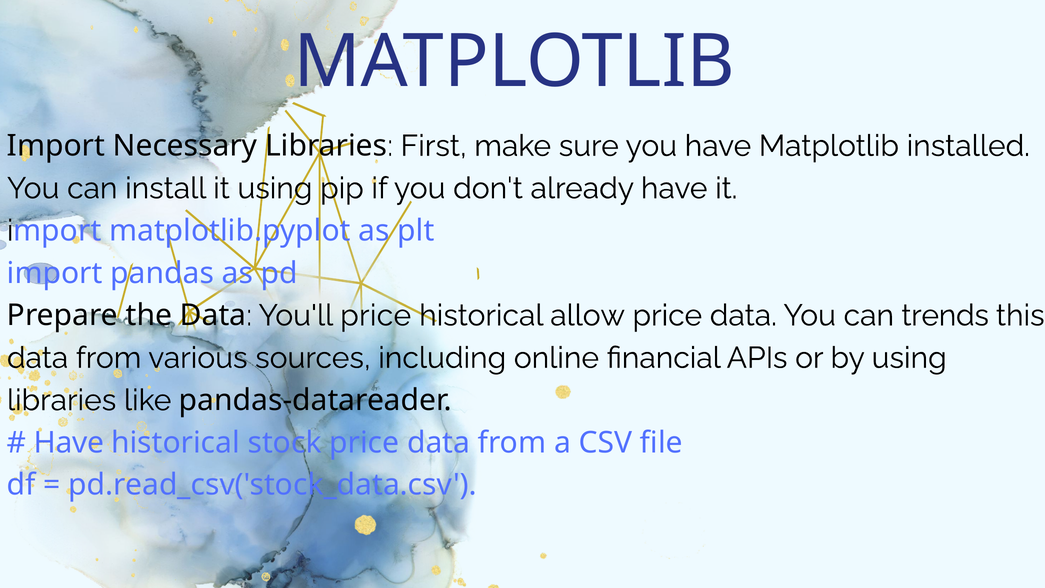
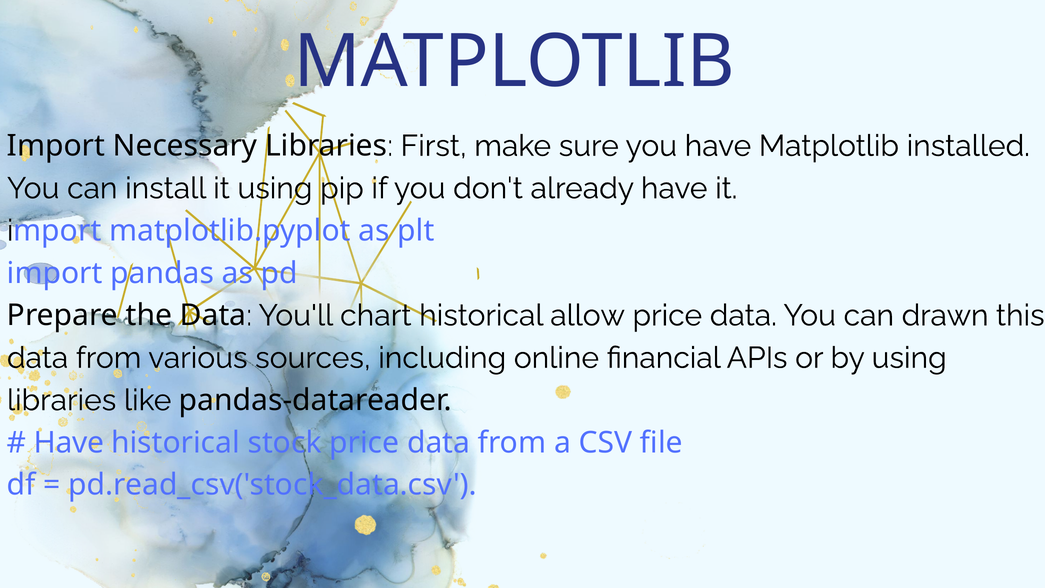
You'll price: price -> chart
trends: trends -> drawn
